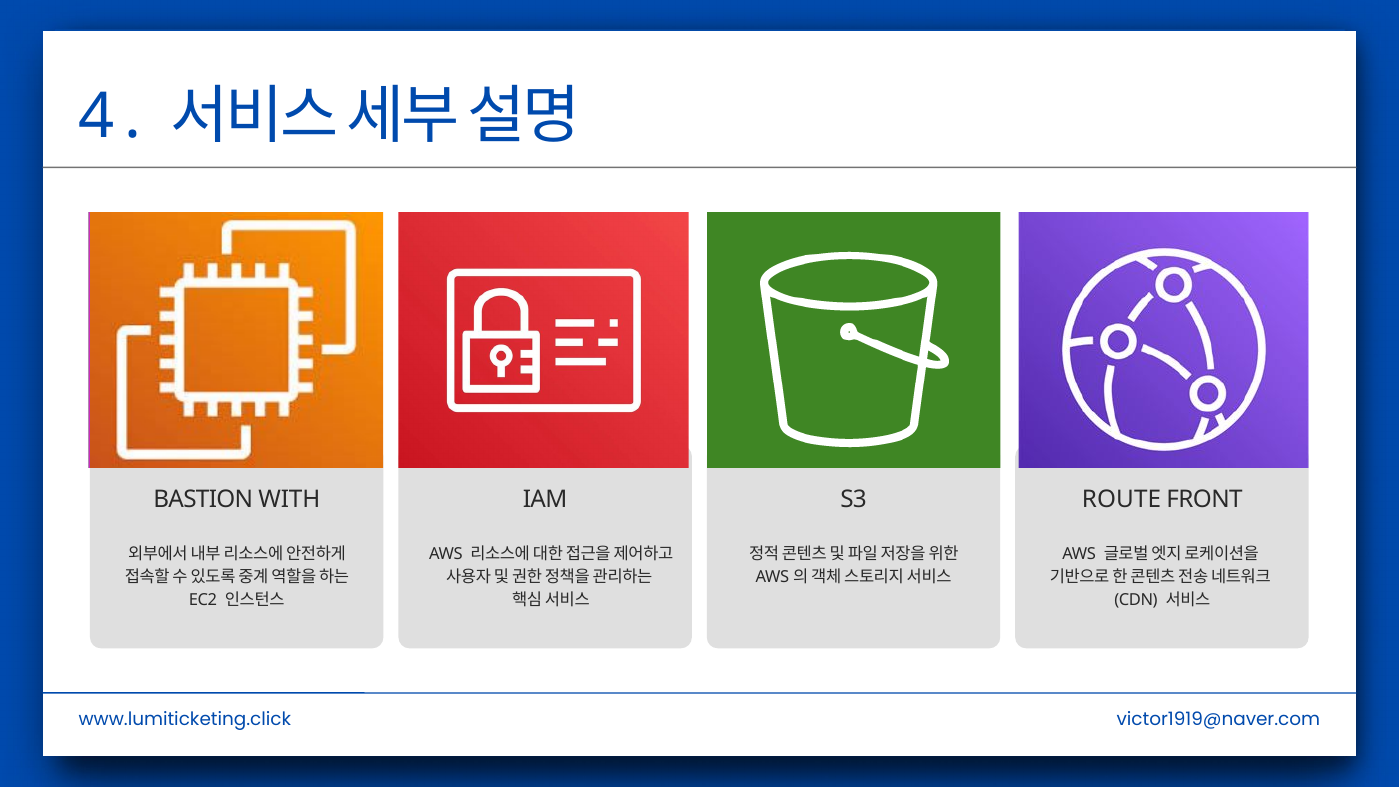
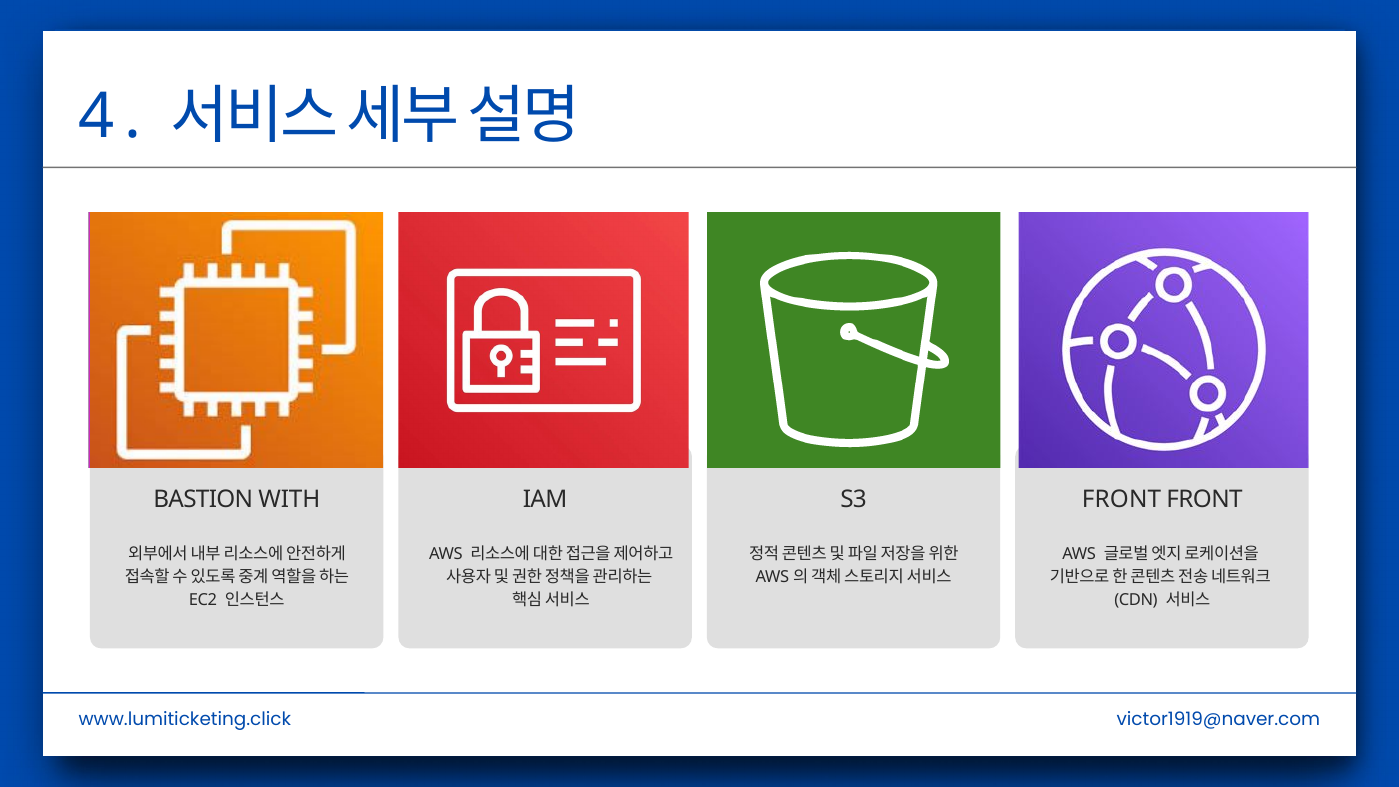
S3 ROUTE: ROUTE -> FRONT
